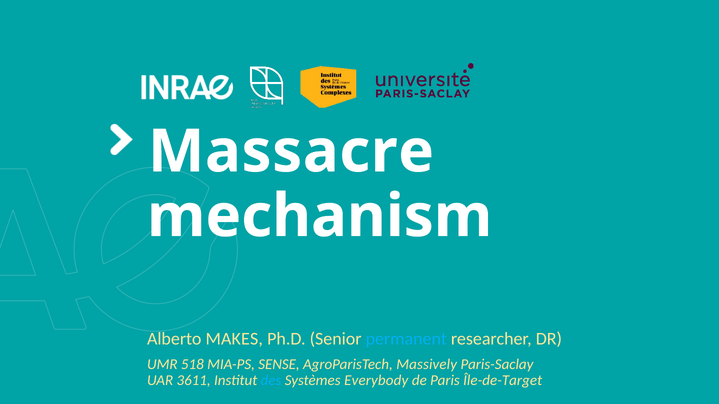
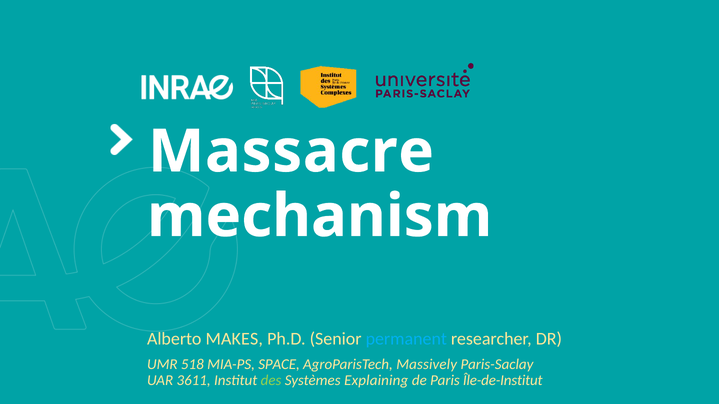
SENSE: SENSE -> SPACE
des colour: light blue -> light green
Everybody: Everybody -> Explaining
Île-de-Target: Île-de-Target -> Île-de-Institut
